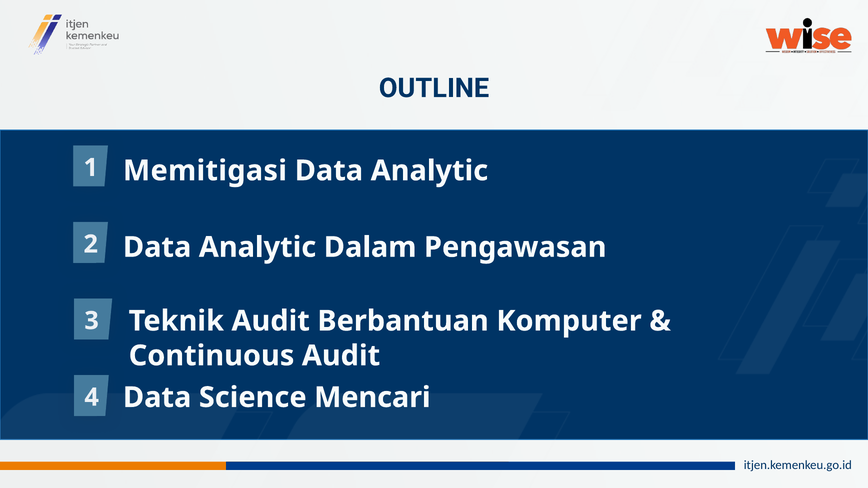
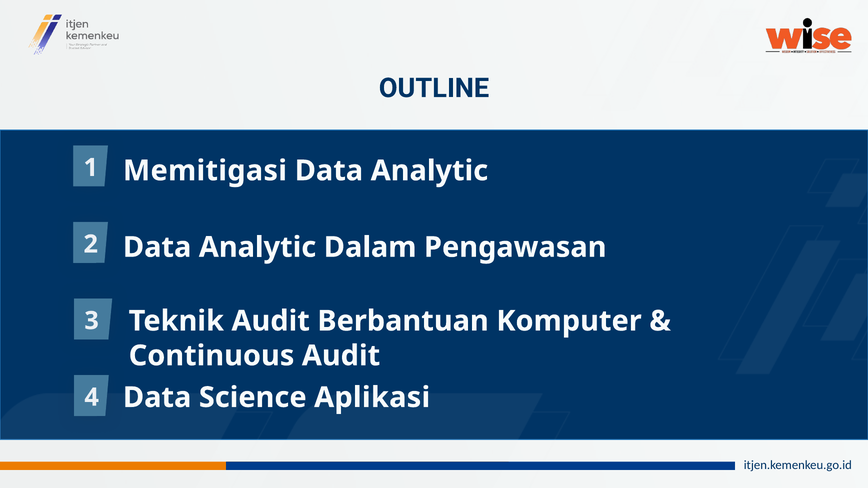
Mencari: Mencari -> Aplikasi
